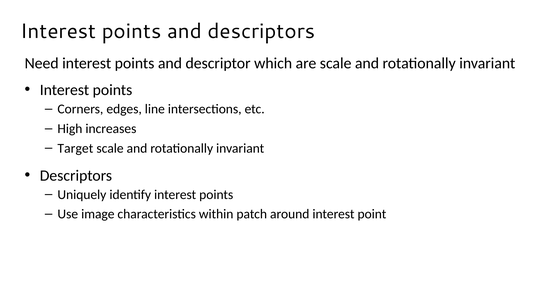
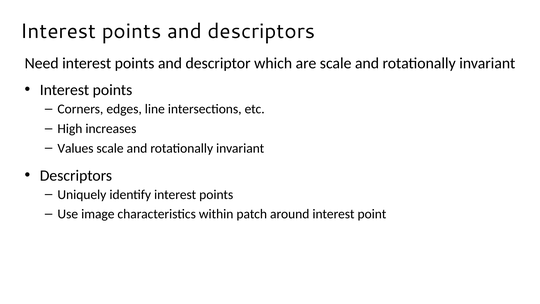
Target: Target -> Values
